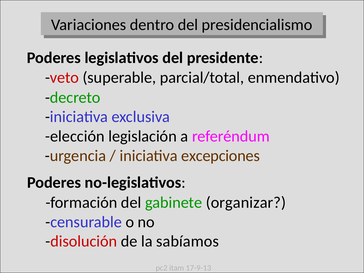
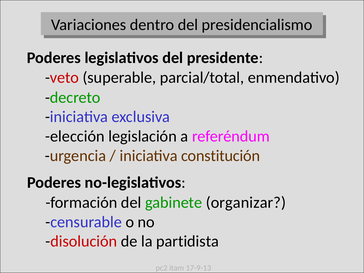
excepciones: excepciones -> constitución
sabíamos: sabíamos -> partidista
